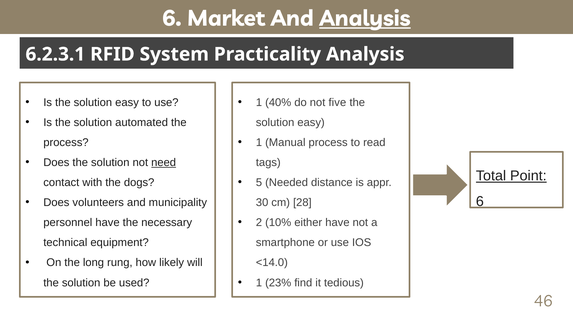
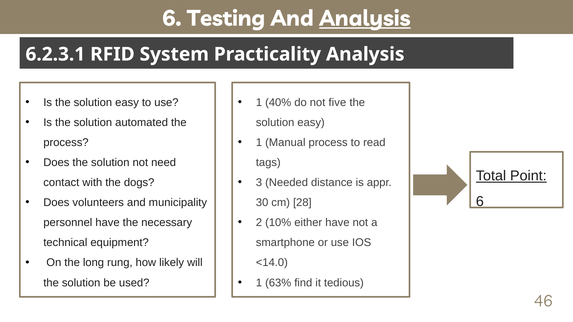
Market: Market -> Testing
need underline: present -> none
5: 5 -> 3
23%: 23% -> 63%
